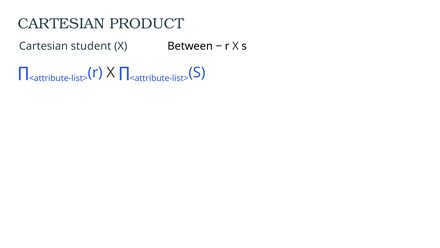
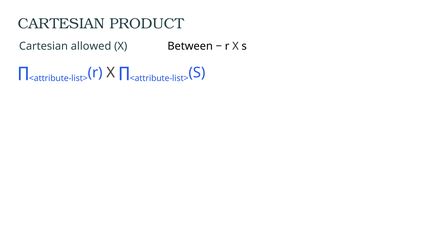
student: student -> allowed
